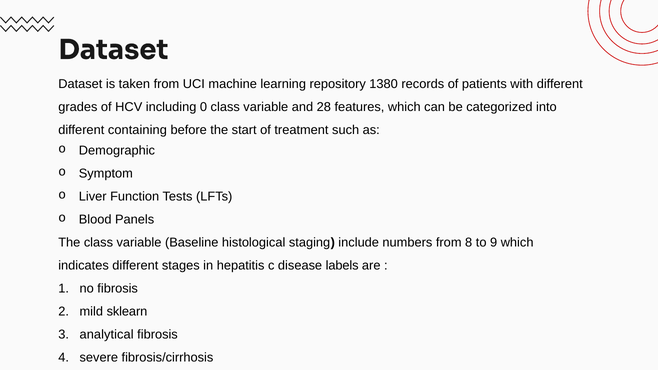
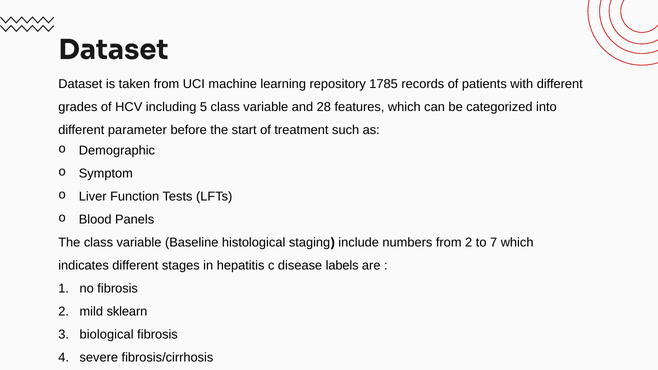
1380: 1380 -> 1785
0: 0 -> 5
containing: containing -> parameter
from 8: 8 -> 2
9: 9 -> 7
analytical: analytical -> biological
